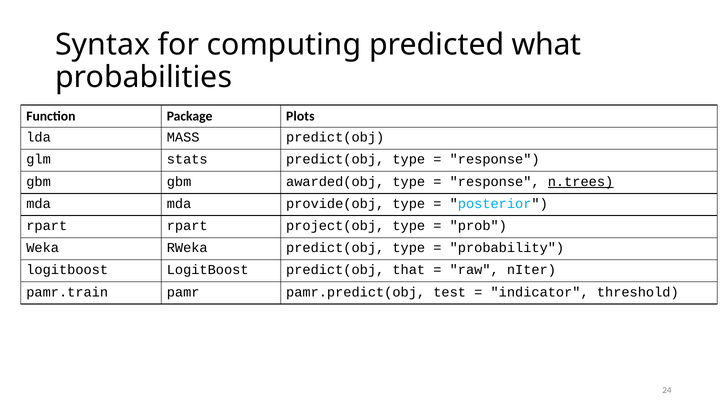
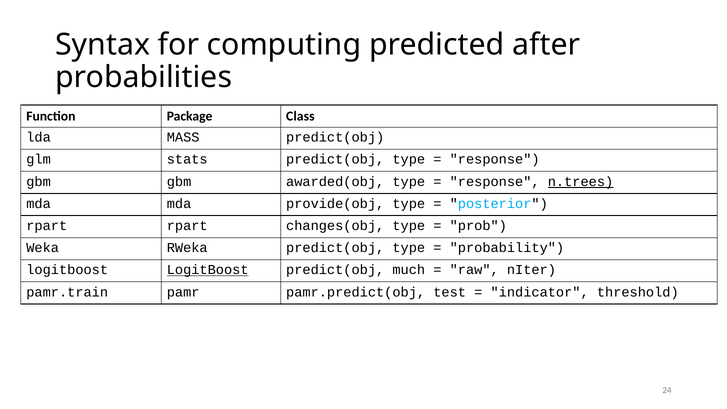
what: what -> after
Plots: Plots -> Class
project(obj: project(obj -> changes(obj
LogitBoost at (208, 270) underline: none -> present
that: that -> much
